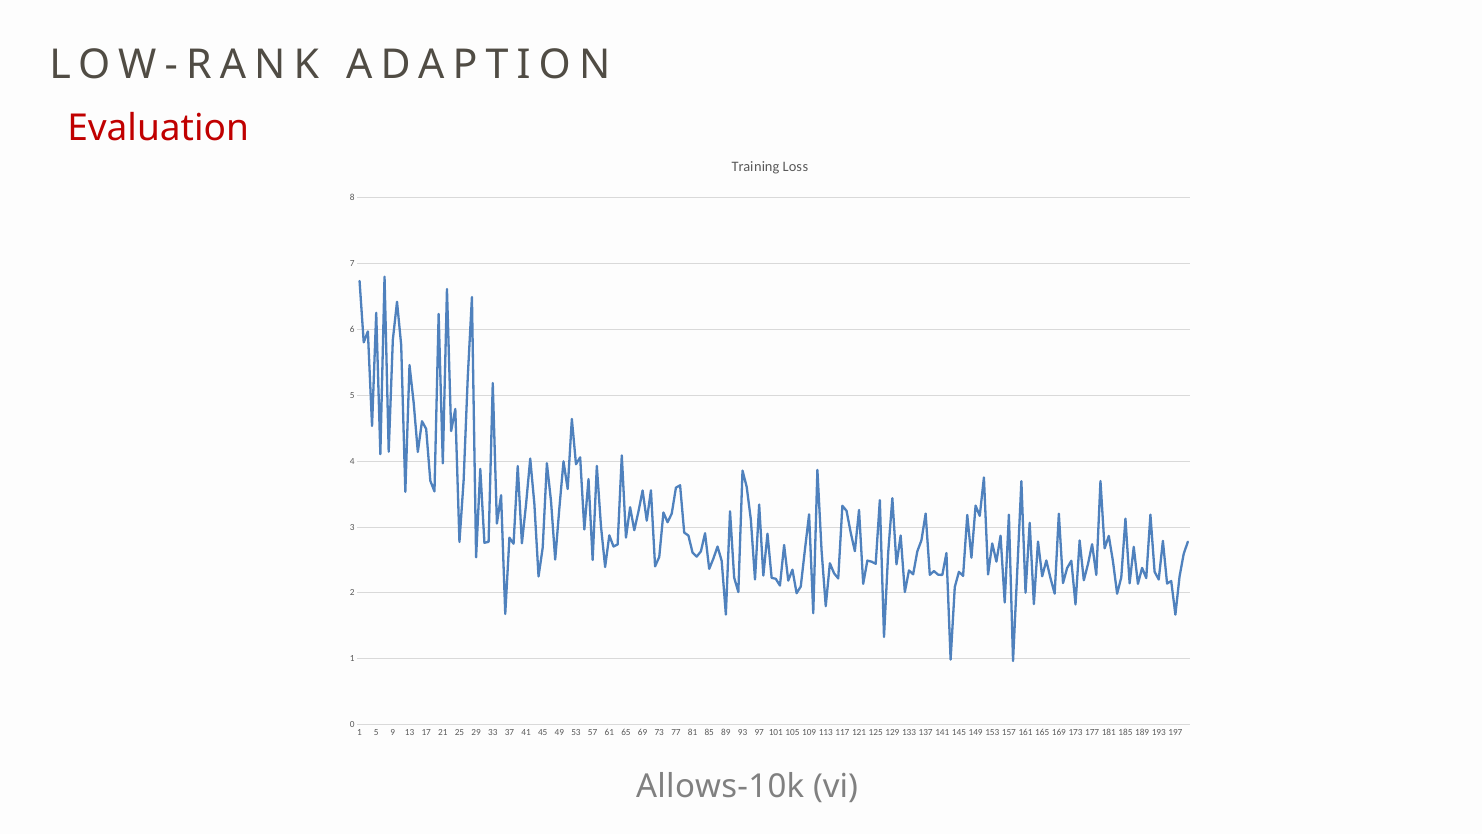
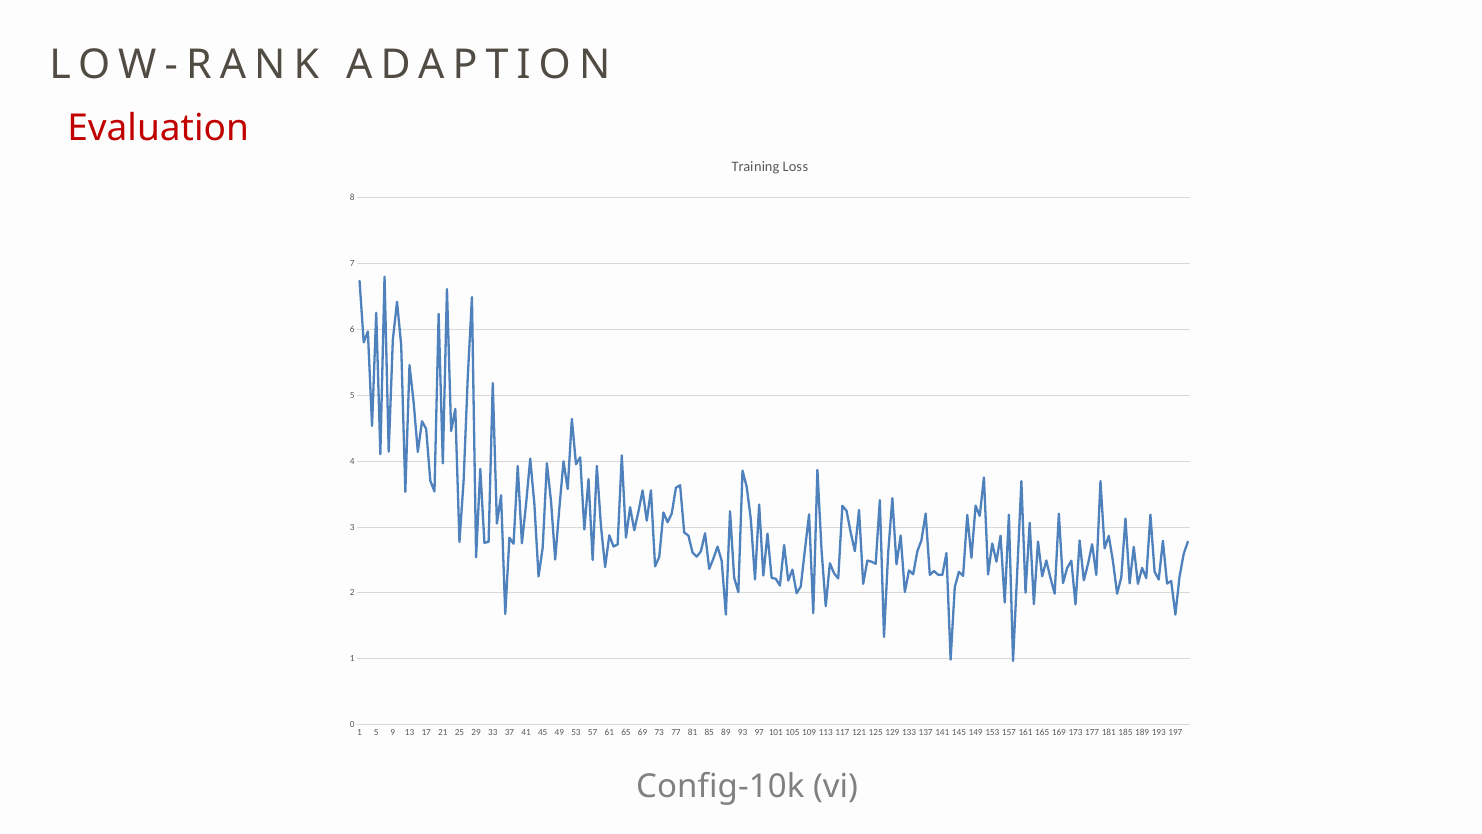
Allows-10k: Allows-10k -> Config-10k
